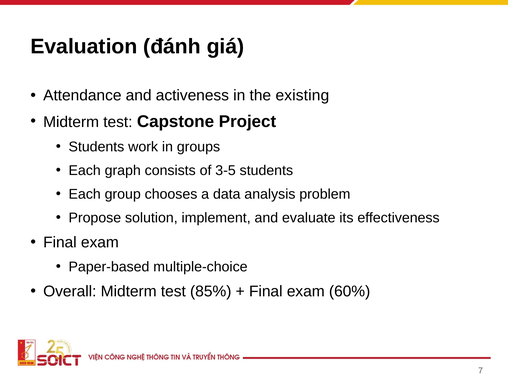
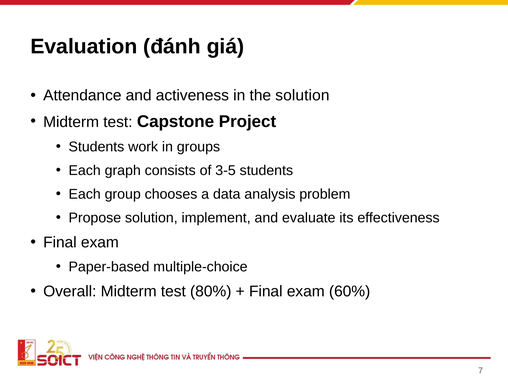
the existing: existing -> solution
85%: 85% -> 80%
